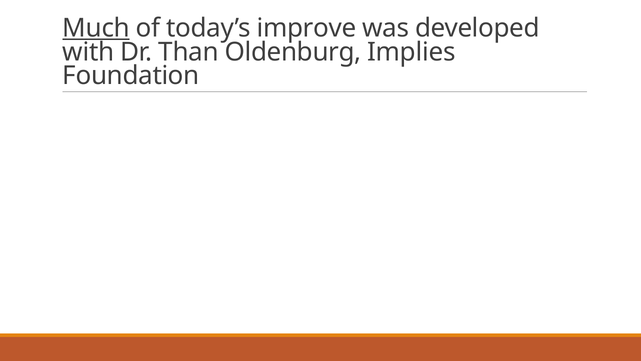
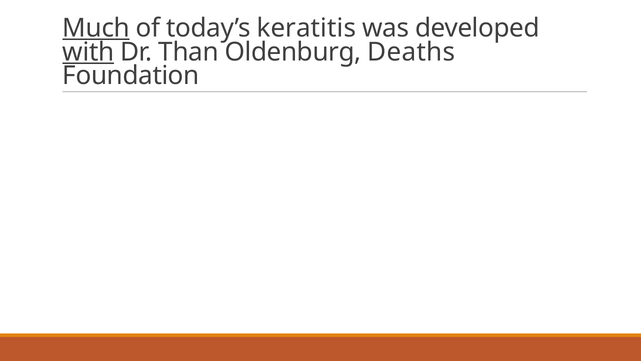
improve: improve -> keratitis
with underline: none -> present
Implies: Implies -> Deaths
